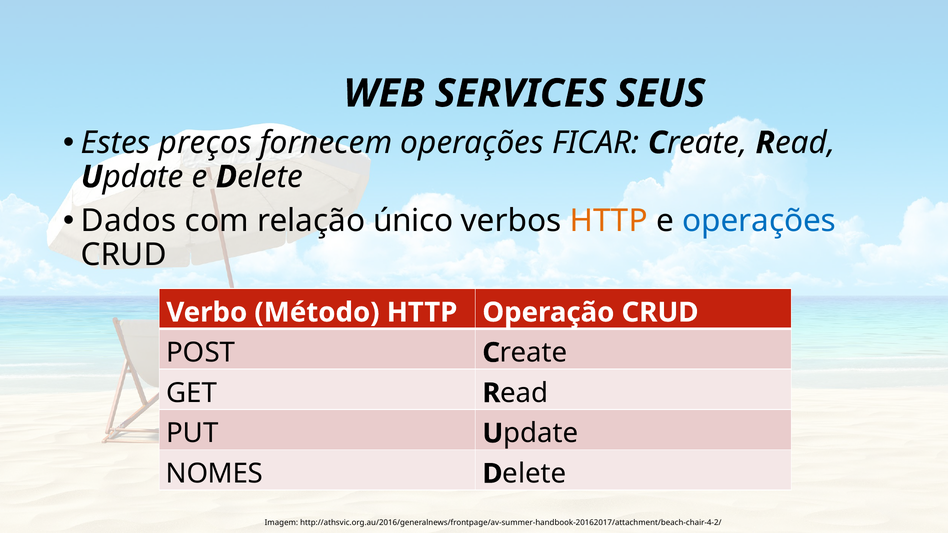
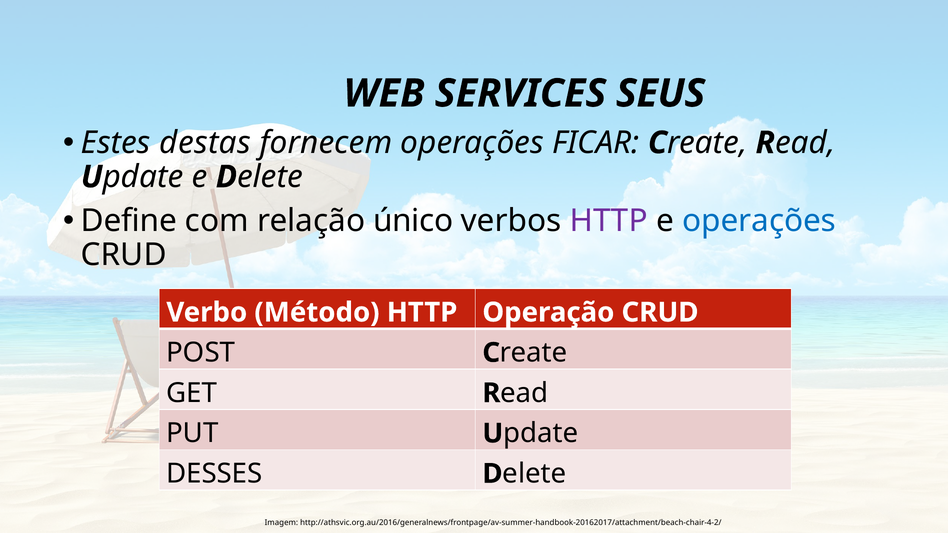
preços: preços -> destas
Dados: Dados -> Define
HTTP at (609, 221) colour: orange -> purple
NOMES: NOMES -> DESSES
